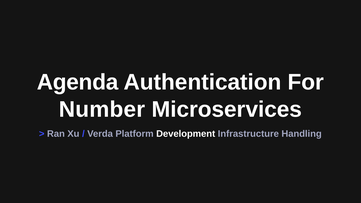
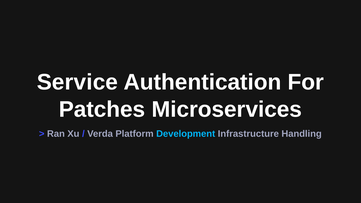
Agenda: Agenda -> Service
Number: Number -> Patches
Development colour: white -> light blue
